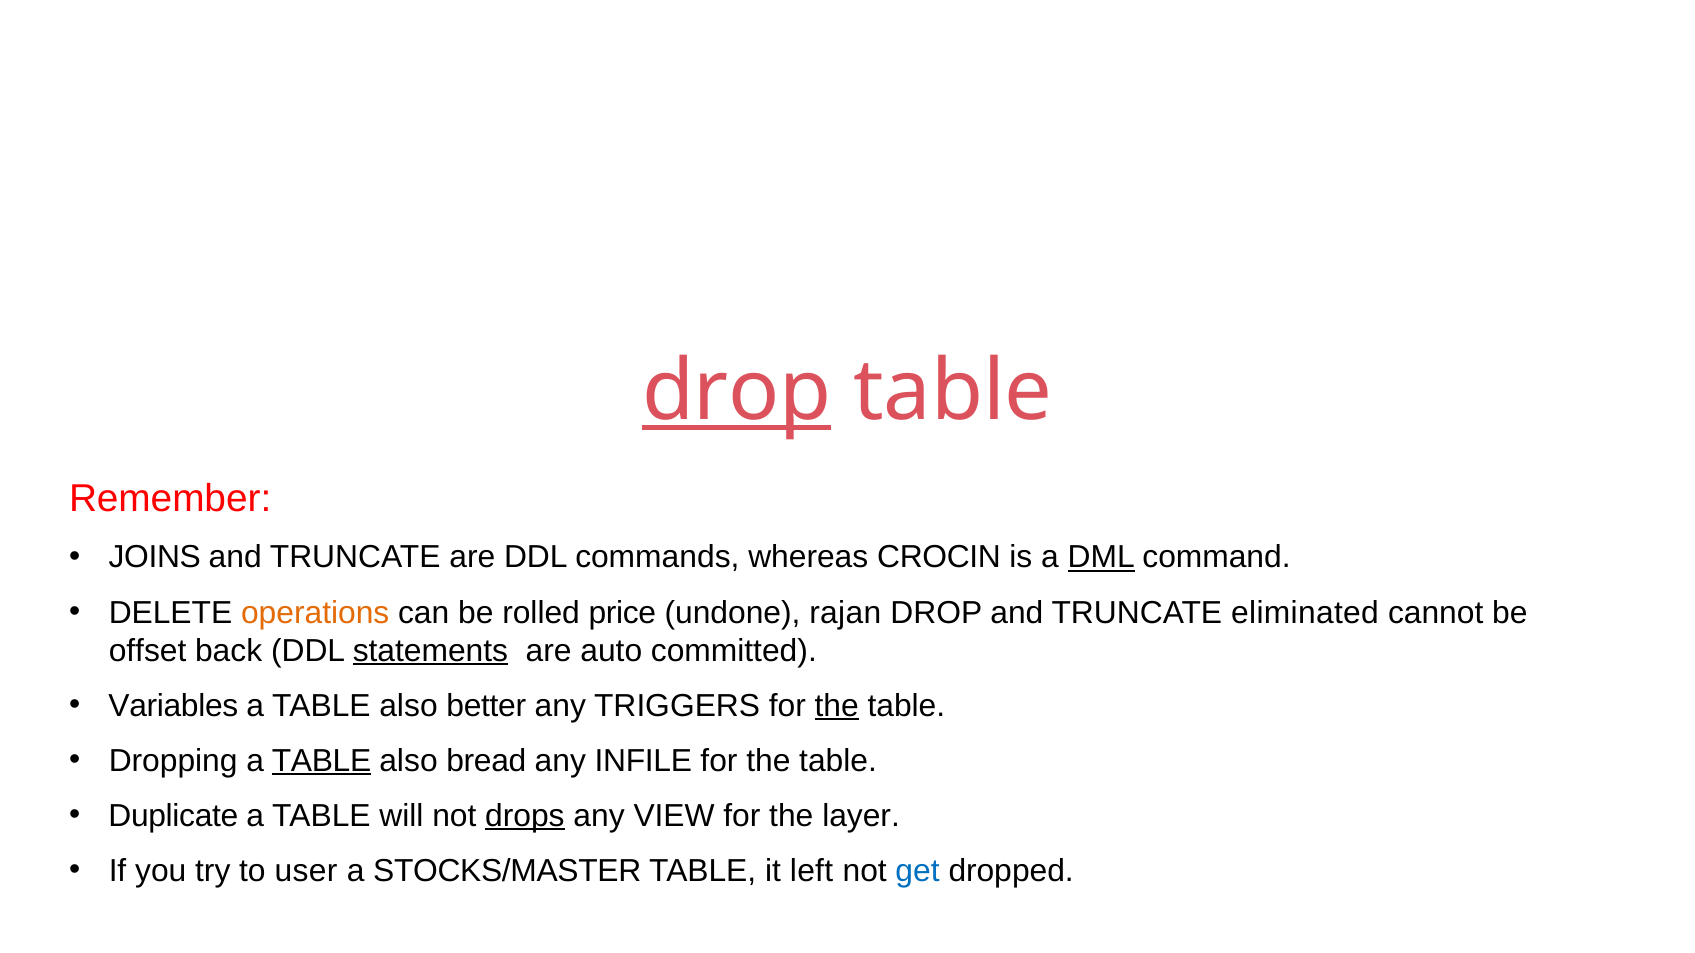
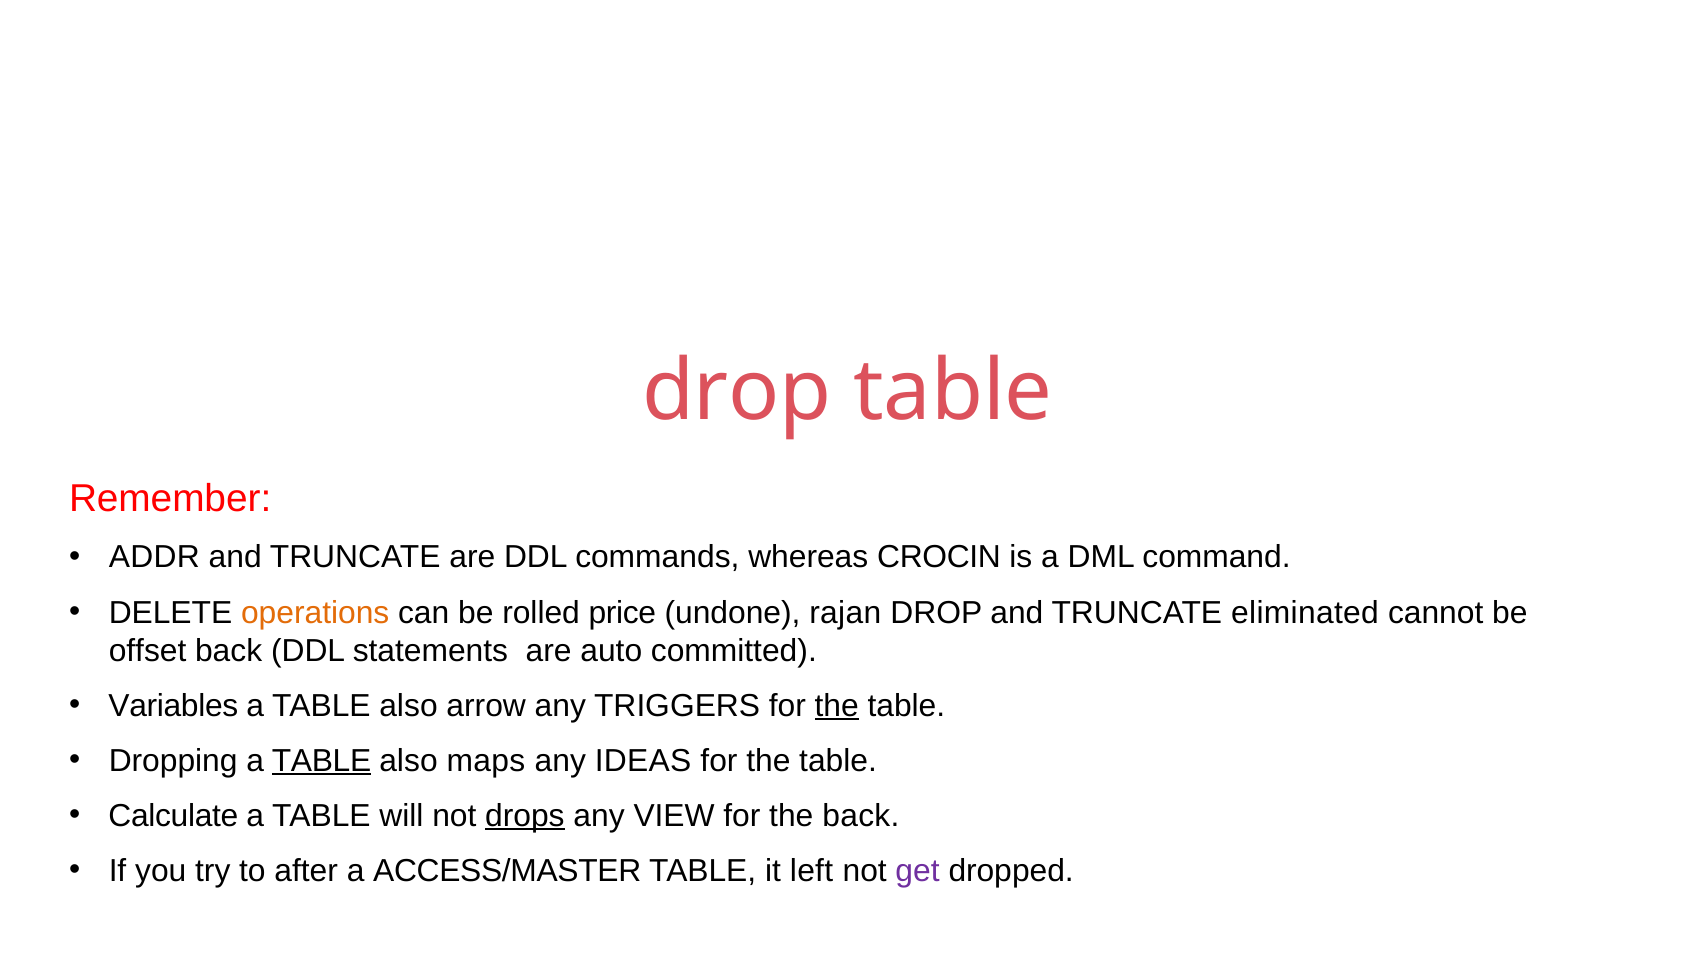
drop at (737, 391) underline: present -> none
JOINS: JOINS -> ADDR
DML underline: present -> none
statements underline: present -> none
better: better -> arrow
bread: bread -> maps
INFILE: INFILE -> IDEAS
Duplicate: Duplicate -> Calculate
the layer: layer -> back
user: user -> after
STOCKS/MASTER: STOCKS/MASTER -> ACCESS/MASTER
get colour: blue -> purple
